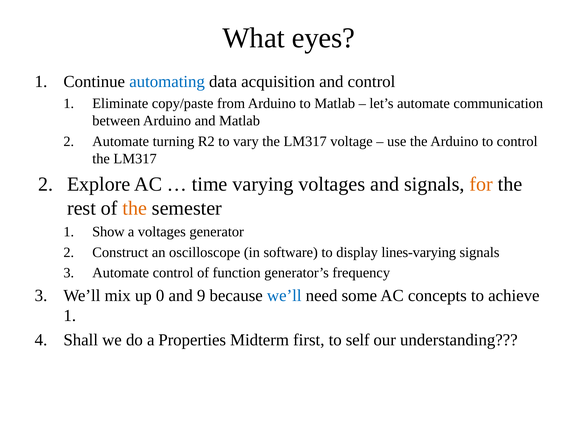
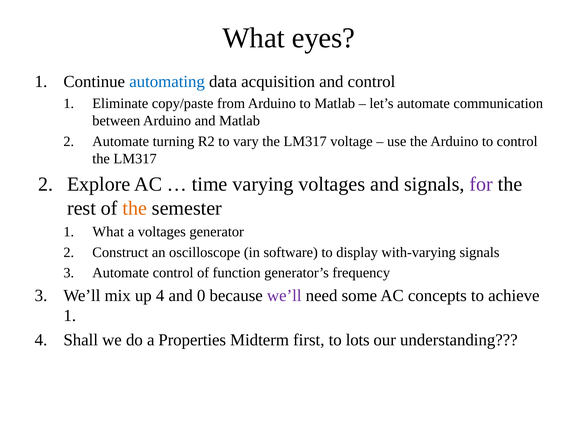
for colour: orange -> purple
1 Show: Show -> What
lines-varying: lines-varying -> with-varying
up 0: 0 -> 4
9: 9 -> 0
we’ll at (284, 295) colour: blue -> purple
self: self -> lots
